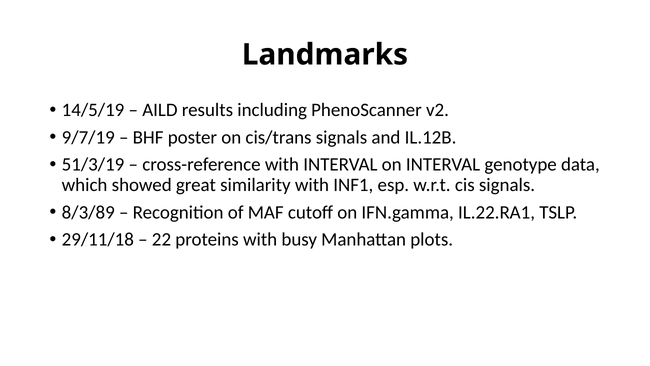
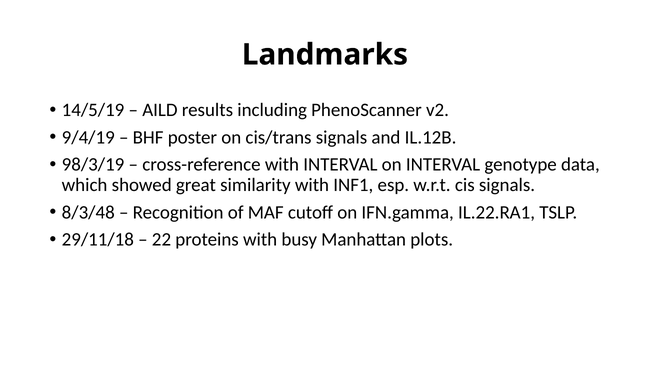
9/7/19: 9/7/19 -> 9/4/19
51/3/19: 51/3/19 -> 98/3/19
8/3/89: 8/3/89 -> 8/3/48
